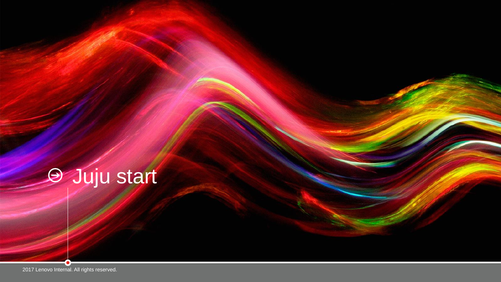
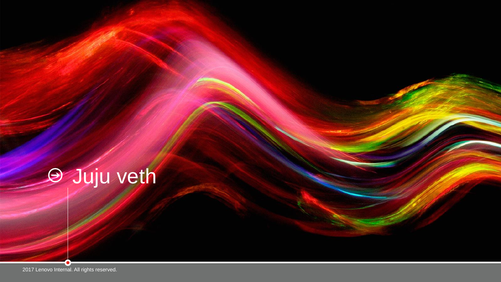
start: start -> veth
